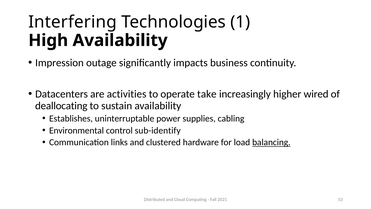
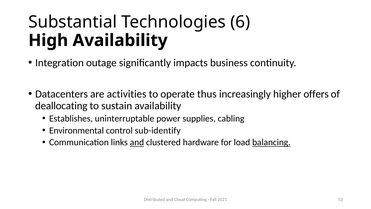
Interfering: Interfering -> Substantial
1: 1 -> 6
Impression: Impression -> Integration
take: take -> thus
wired: wired -> offers
and at (137, 142) underline: none -> present
